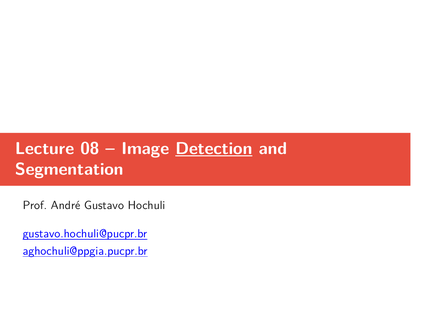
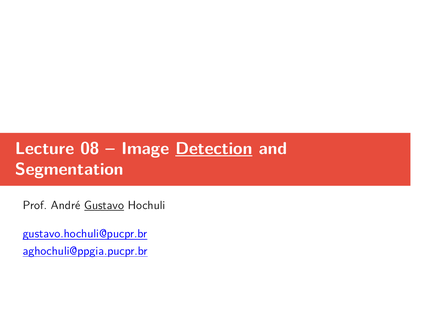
Gustavo underline: none -> present
